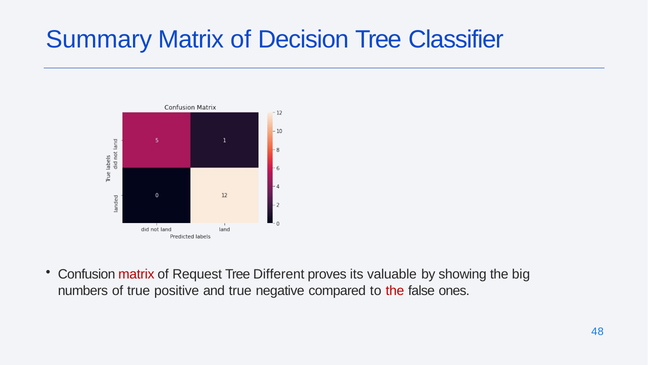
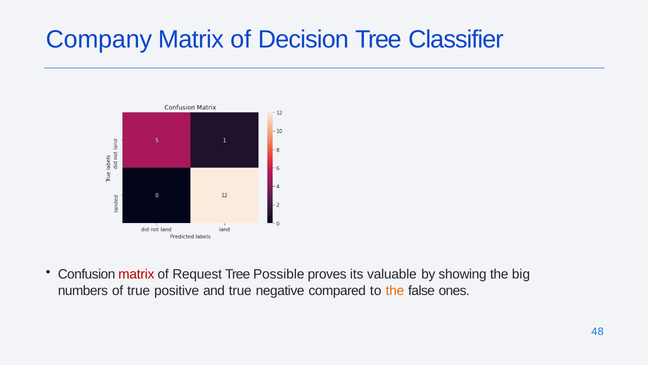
Summary: Summary -> Company
Different: Different -> Possible
the at (395, 290) colour: red -> orange
